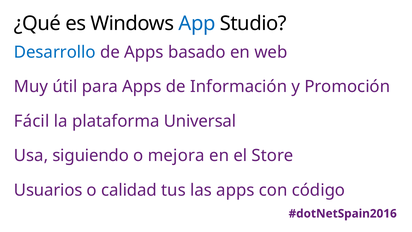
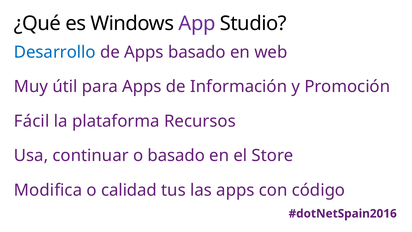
App colour: blue -> purple
Universal: Universal -> Recursos
siguiendo: siguiendo -> continuar
o mejora: mejora -> basado
Usuarios: Usuarios -> Modifica
